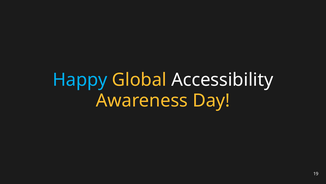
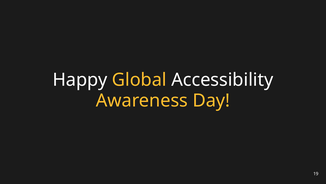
Happy colour: light blue -> white
